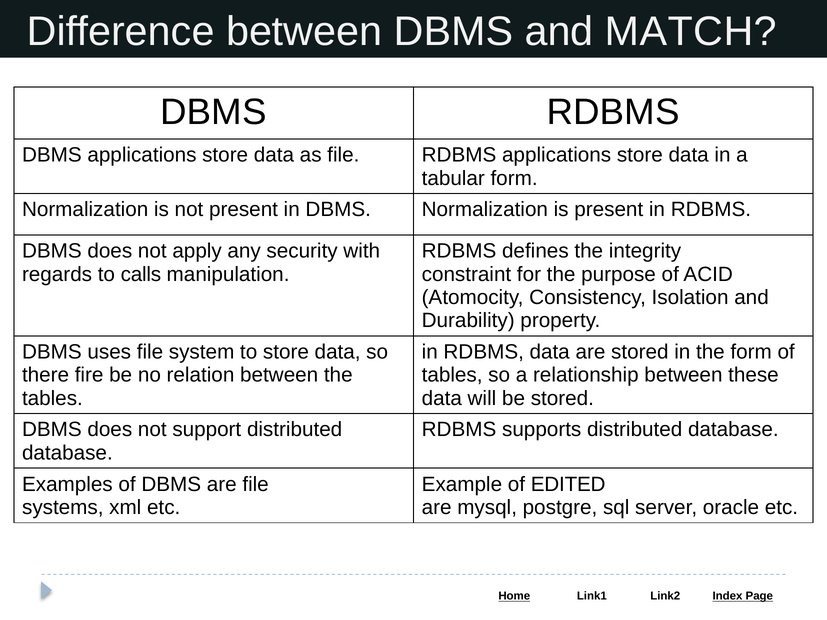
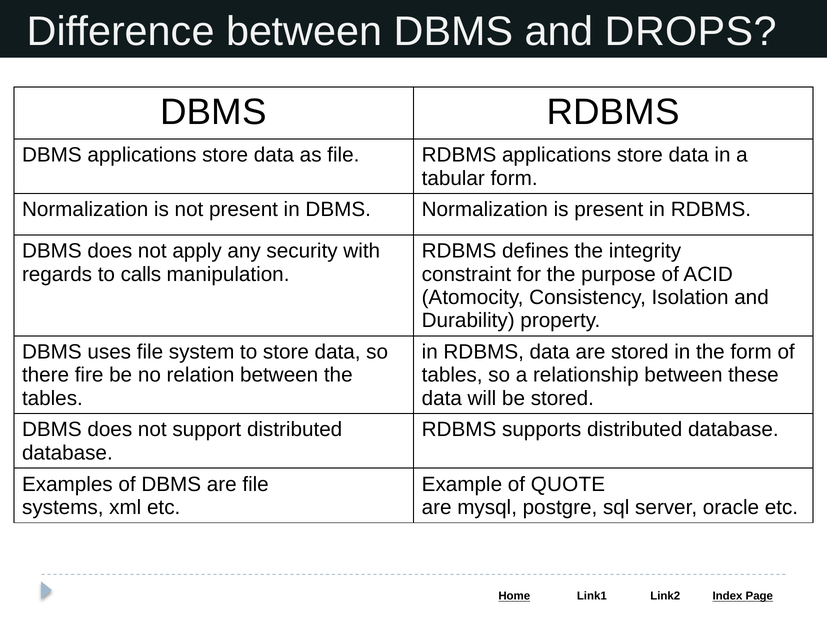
MATCH: MATCH -> DROPS
EDITED: EDITED -> QUOTE
